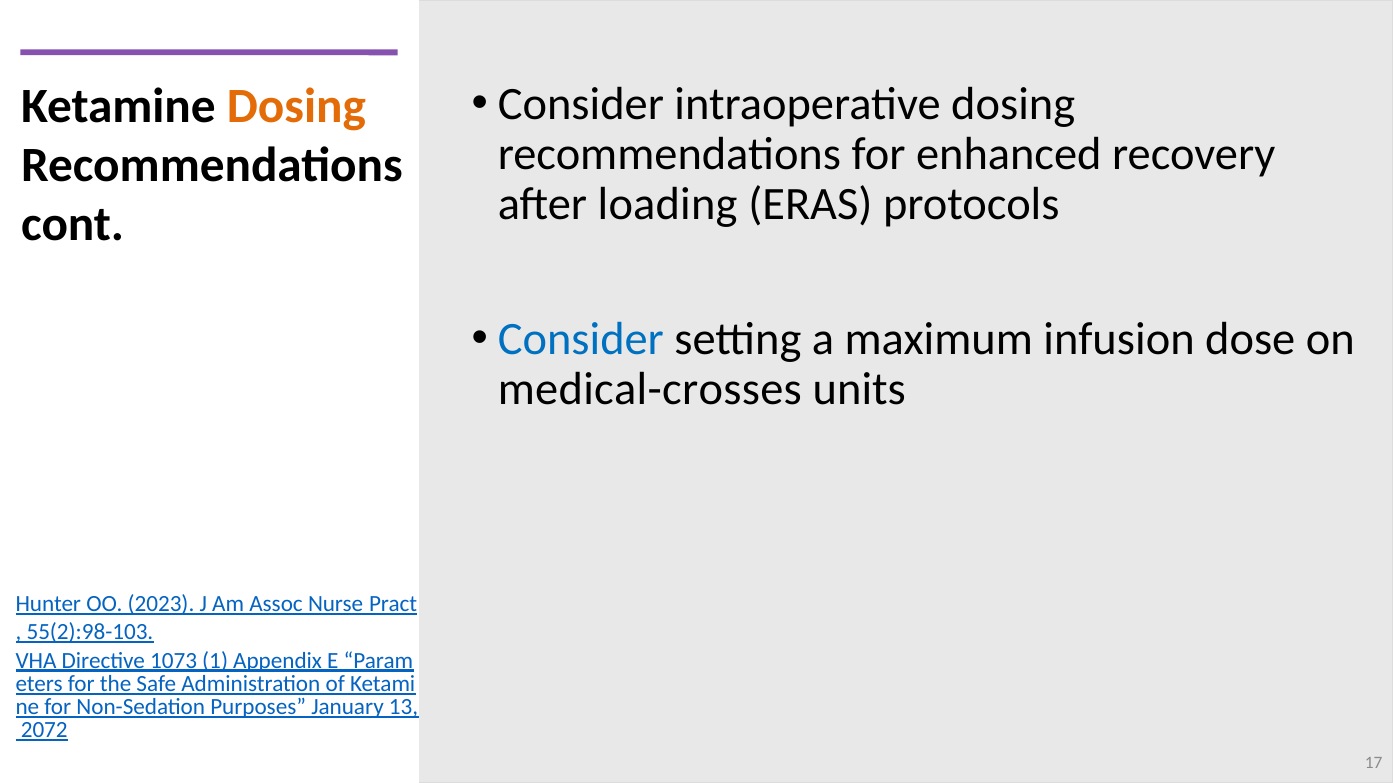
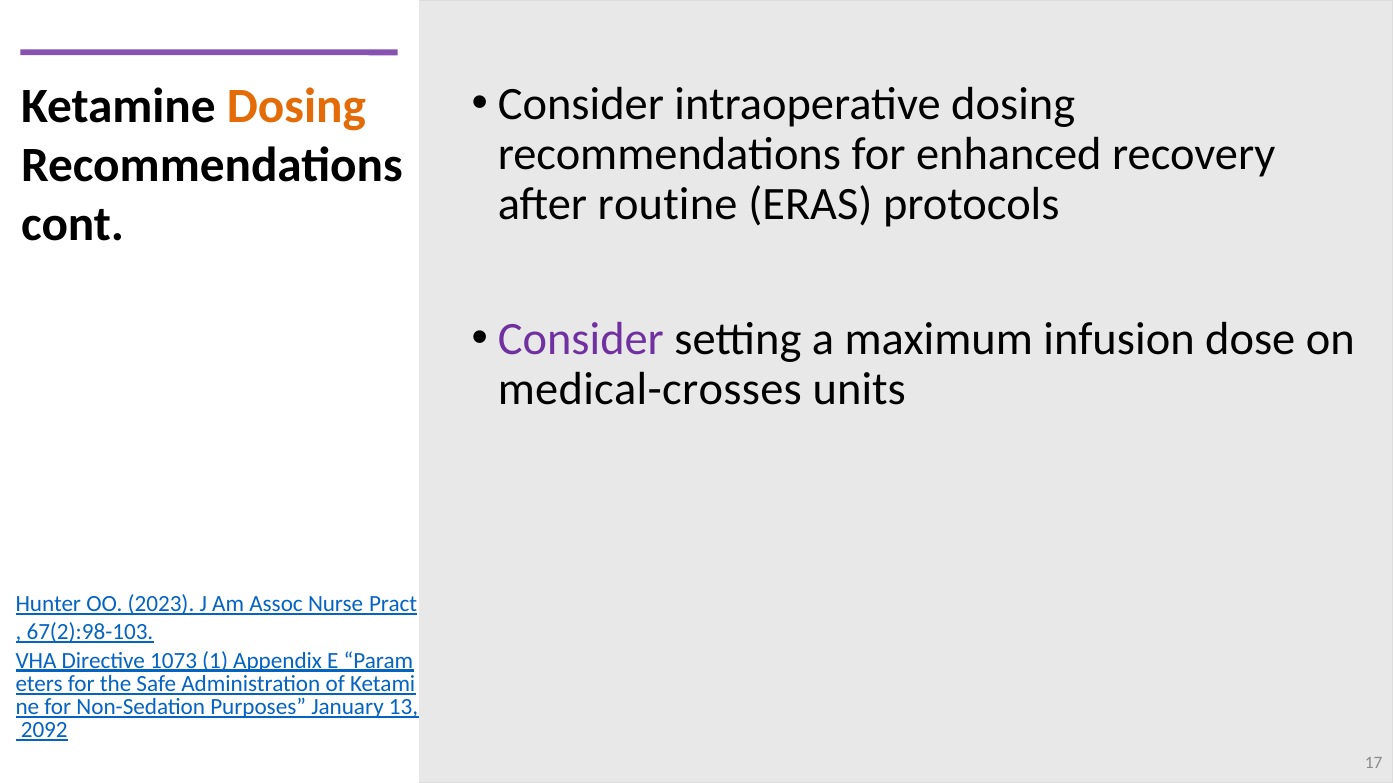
loading: loading -> routine
Consider at (581, 339) colour: blue -> purple
55(2):98-103: 55(2):98-103 -> 67(2):98-103
2072: 2072 -> 2092
